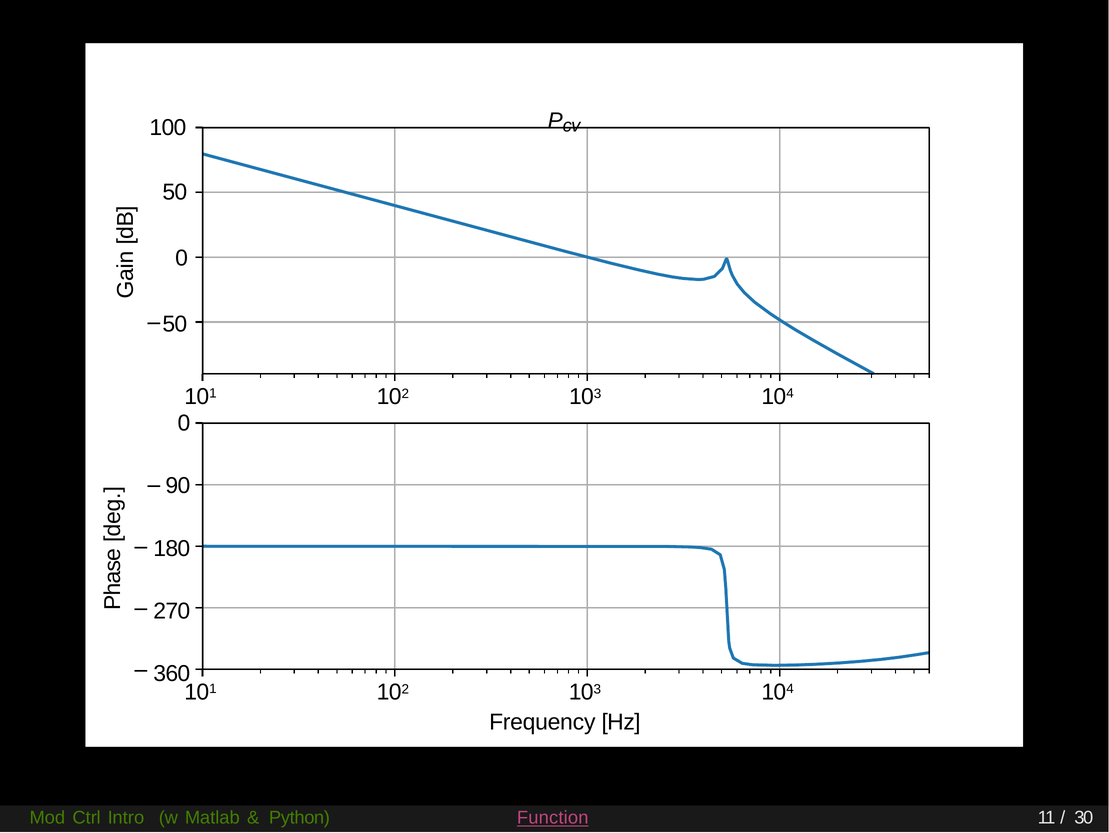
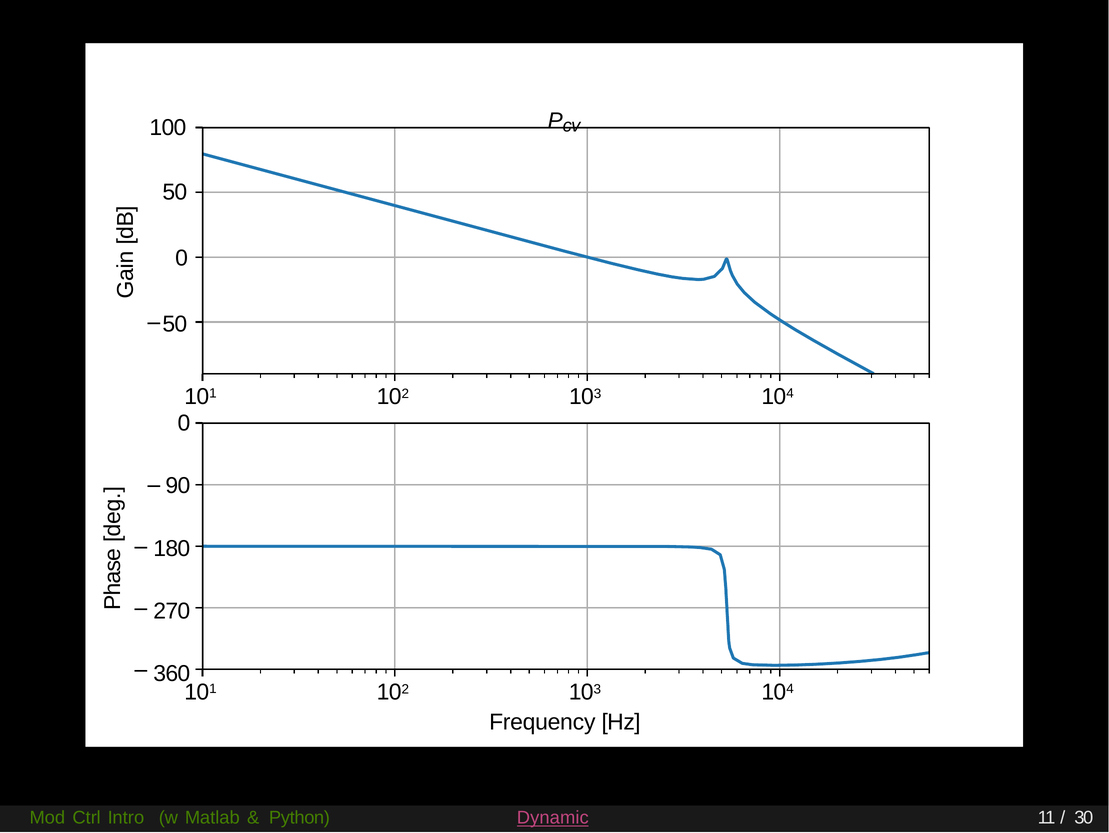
Function: Function -> Dynamic
